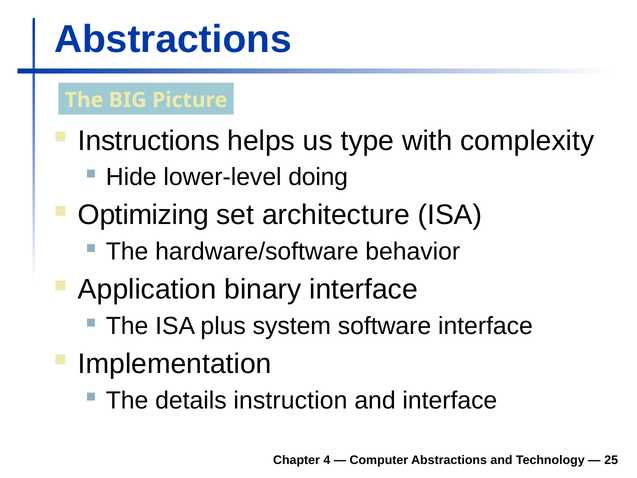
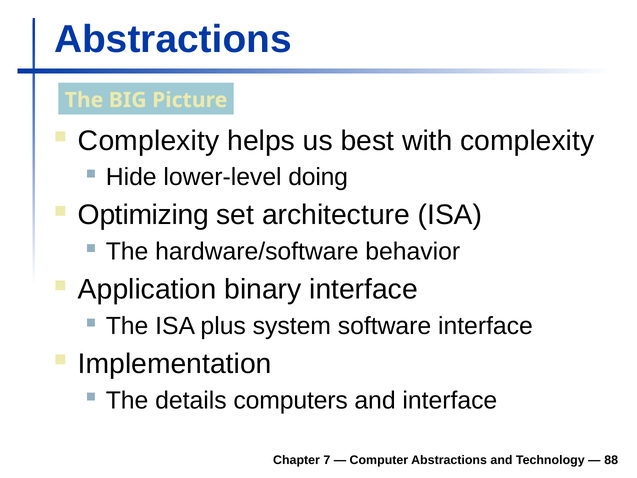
Instructions at (149, 141): Instructions -> Complexity
type: type -> best
instruction: instruction -> computers
4: 4 -> 7
25: 25 -> 88
